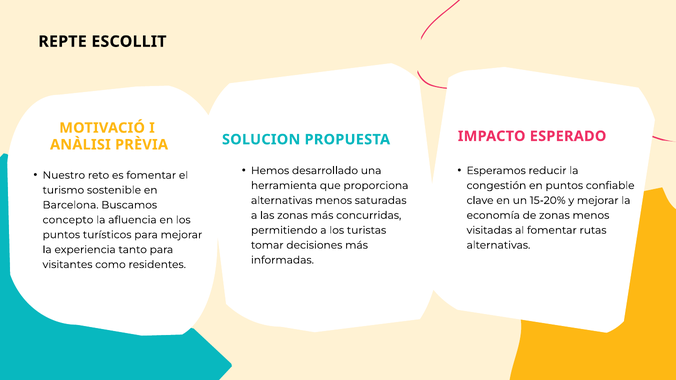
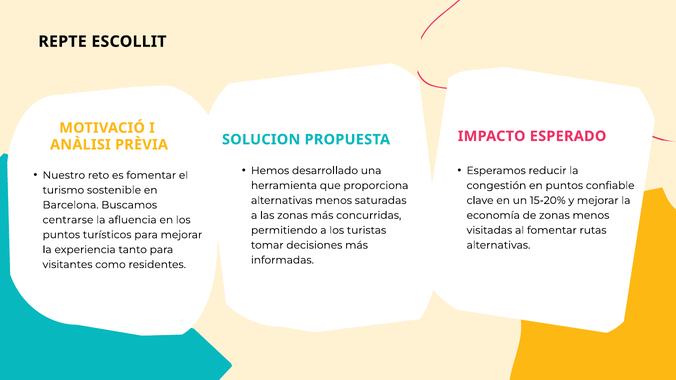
concepto: concepto -> centrarse
